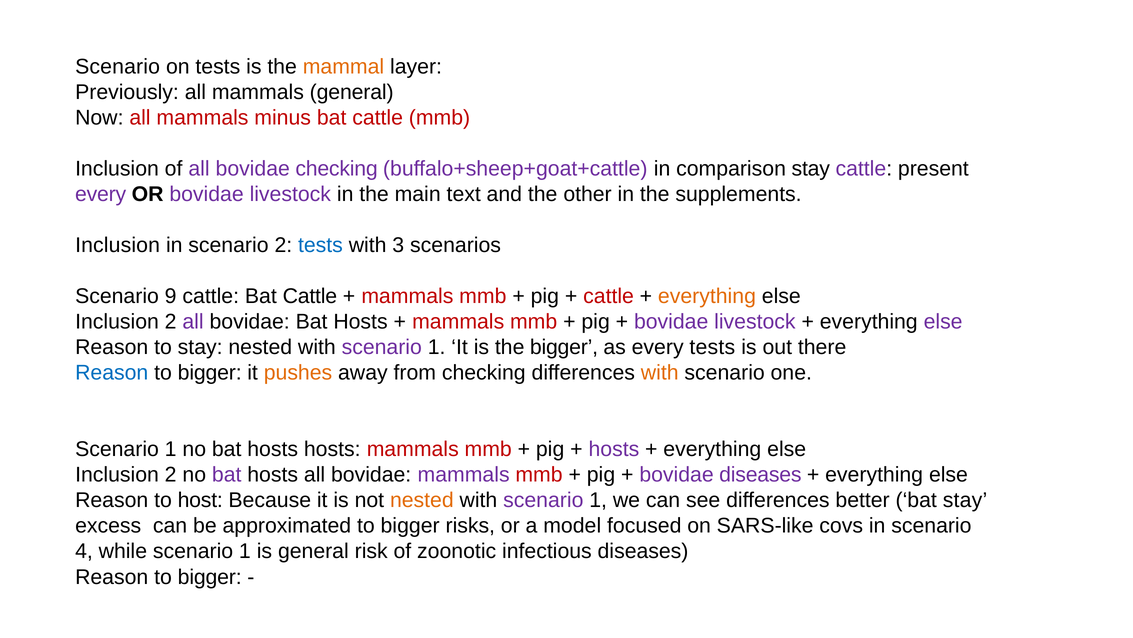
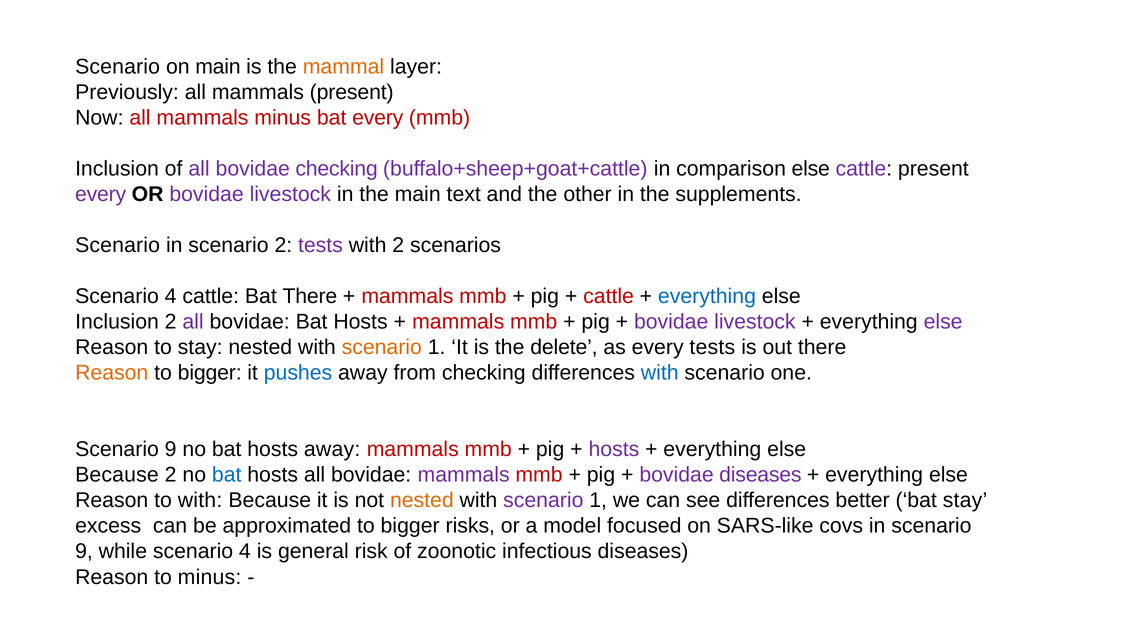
on tests: tests -> main
mammals general: general -> present
minus bat cattle: cattle -> every
comparison stay: stay -> else
Inclusion at (118, 245): Inclusion -> Scenario
tests at (320, 245) colour: blue -> purple
with 3: 3 -> 2
9 at (171, 296): 9 -> 4
cattle Bat Cattle: Cattle -> There
everything at (707, 296) colour: orange -> blue
scenario at (382, 347) colour: purple -> orange
the bigger: bigger -> delete
Reason at (112, 372) colour: blue -> orange
pushes colour: orange -> blue
with at (660, 372) colour: orange -> blue
1 at (171, 449): 1 -> 9
hosts hosts: hosts -> away
Inclusion at (117, 474): Inclusion -> Because
bat at (227, 474) colour: purple -> blue
to host: host -> with
4 at (84, 551): 4 -> 9
while scenario 1: 1 -> 4
bigger at (210, 576): bigger -> minus
